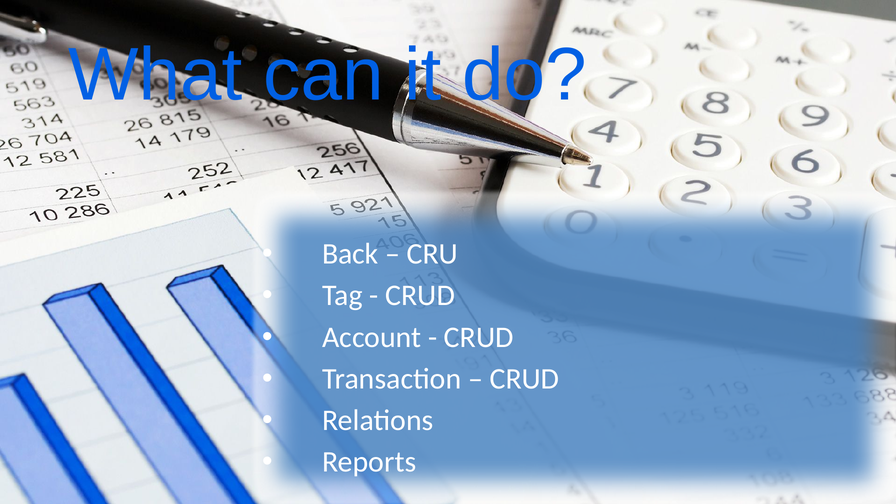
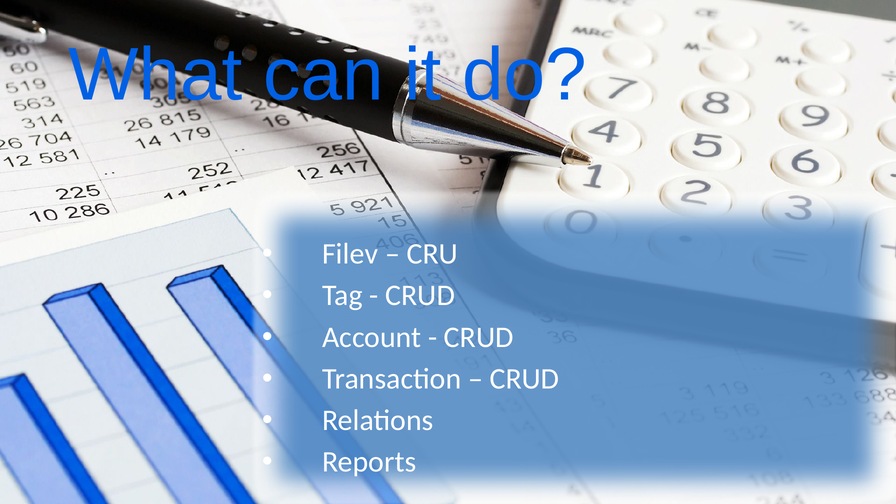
Back: Back -> Filev
